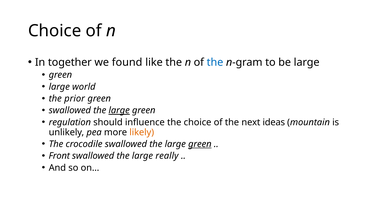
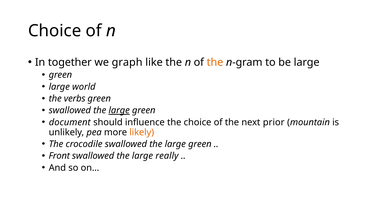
found: found -> graph
the at (215, 62) colour: blue -> orange
prior: prior -> verbs
regulation: regulation -> document
ideas: ideas -> prior
green at (200, 144) underline: present -> none
